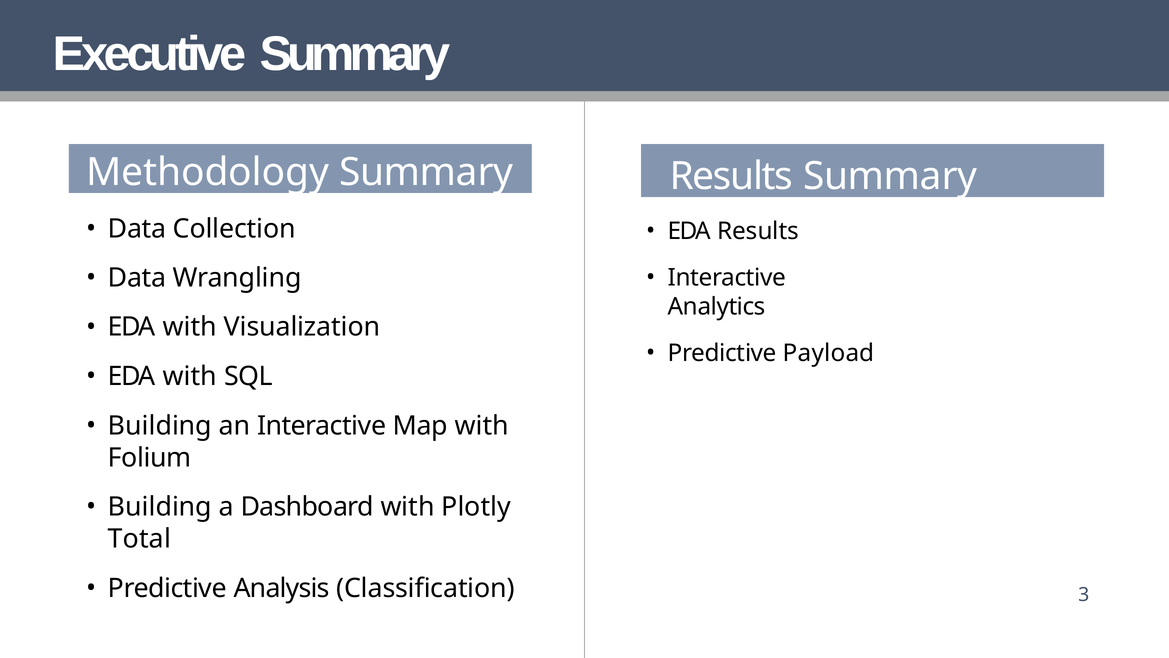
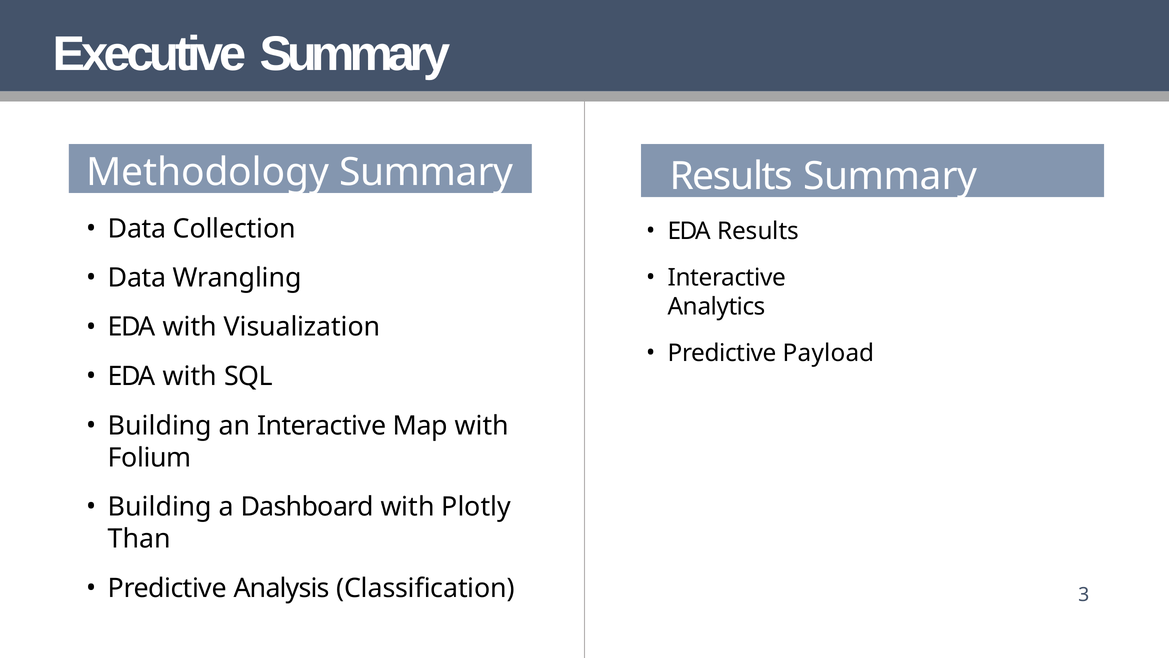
Total: Total -> Than
